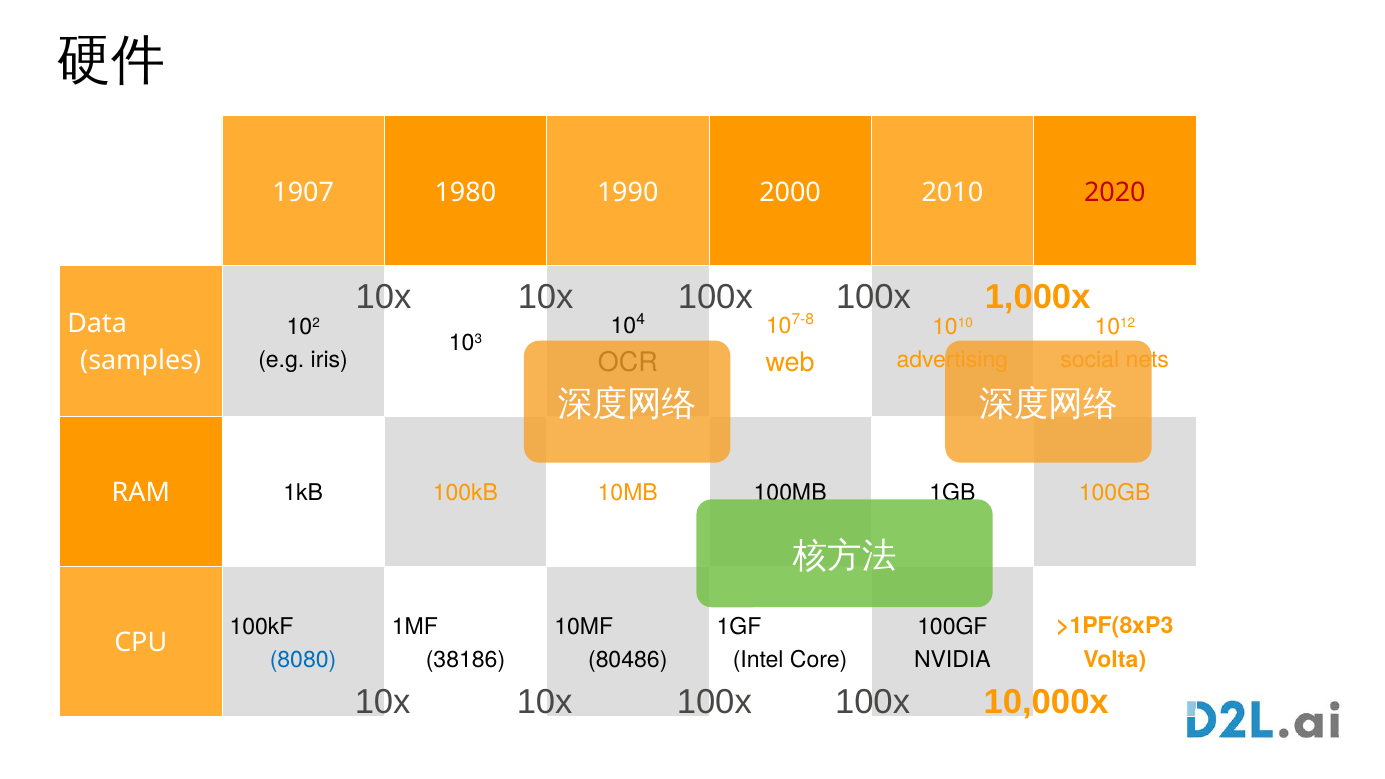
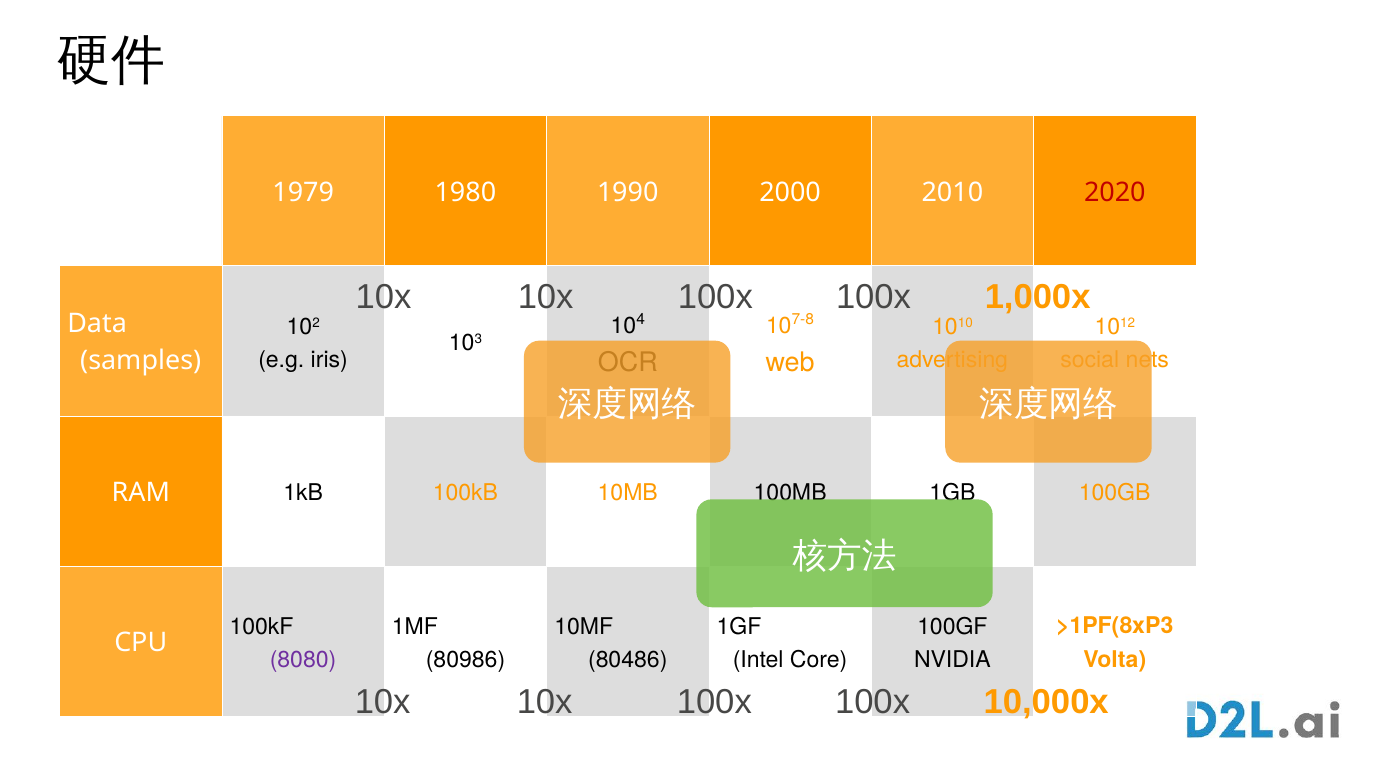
1907: 1907 -> 1979
8080 colour: blue -> purple
38186: 38186 -> 80986
